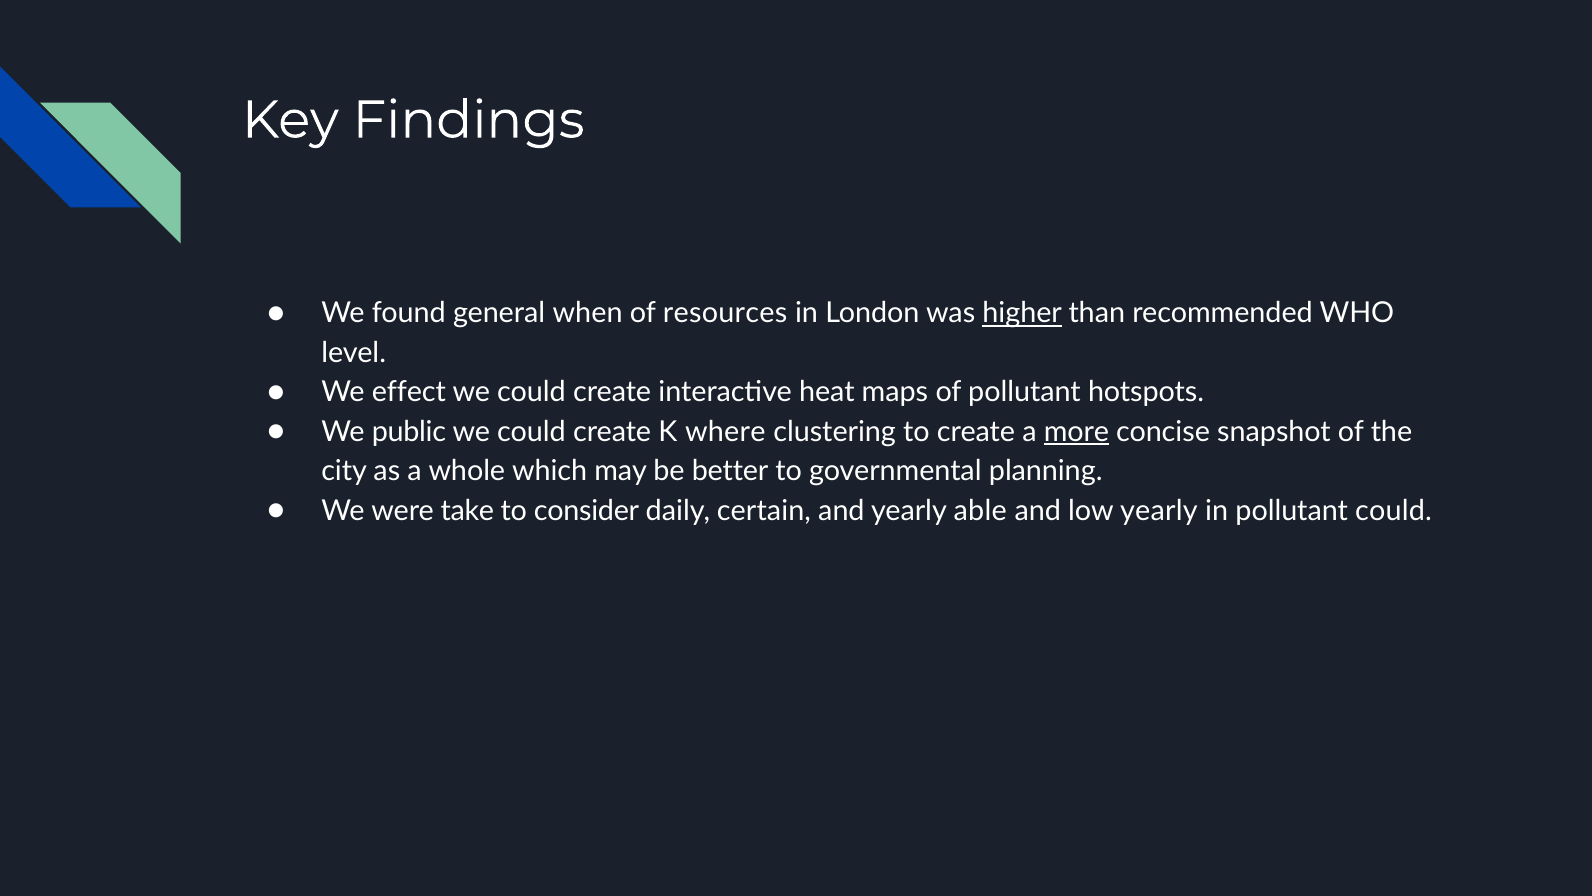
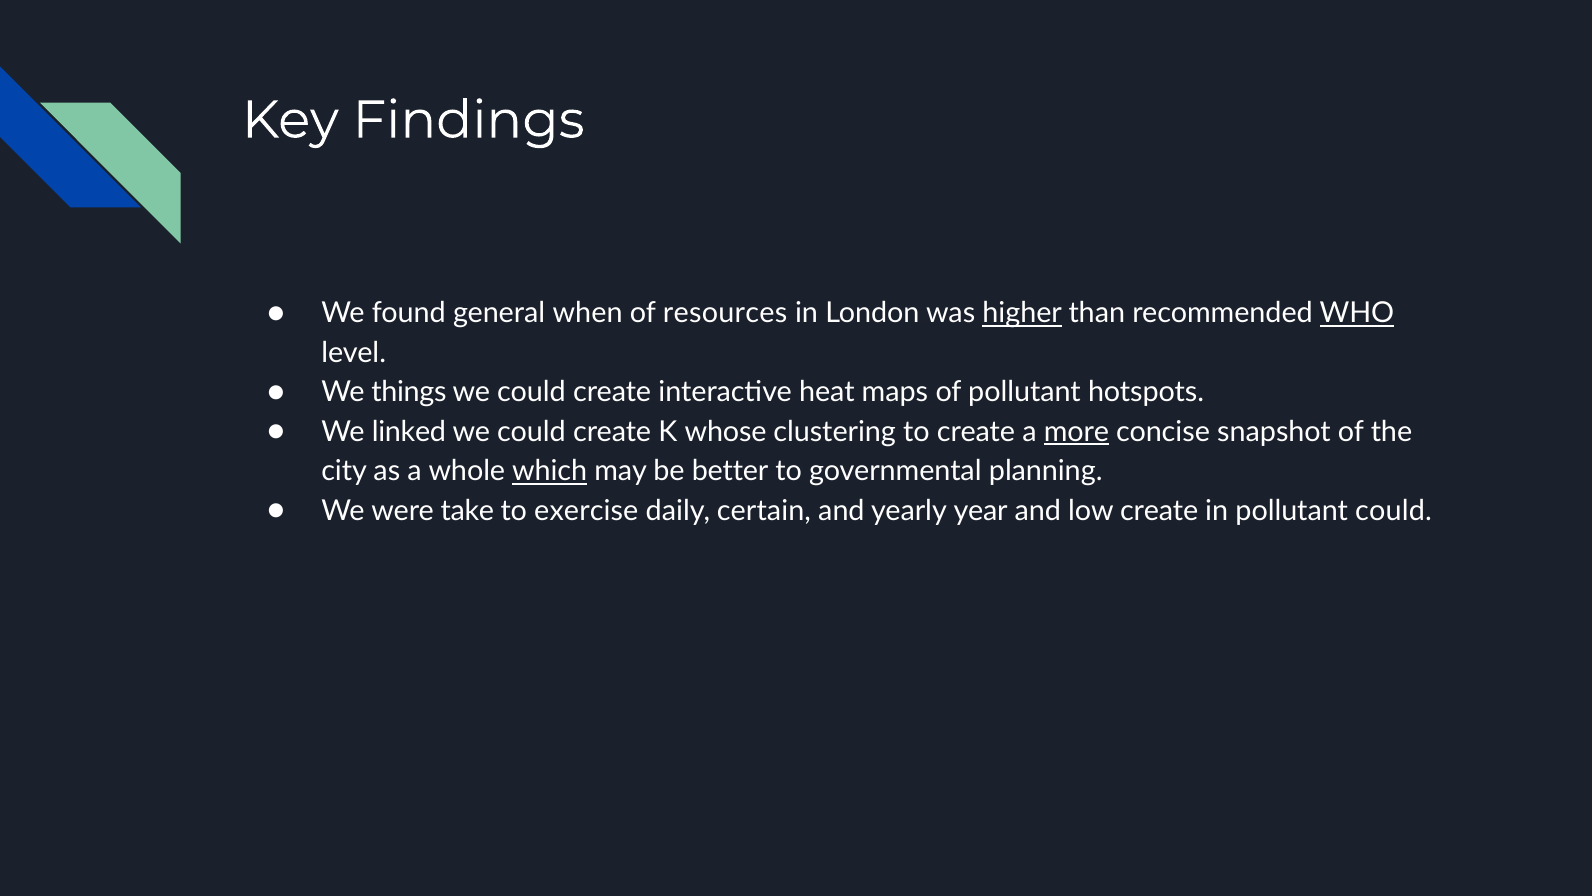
WHO underline: none -> present
effect: effect -> things
public: public -> linked
where: where -> whose
which underline: none -> present
consider: consider -> exercise
able: able -> year
low yearly: yearly -> create
